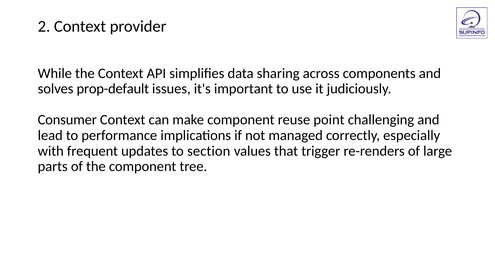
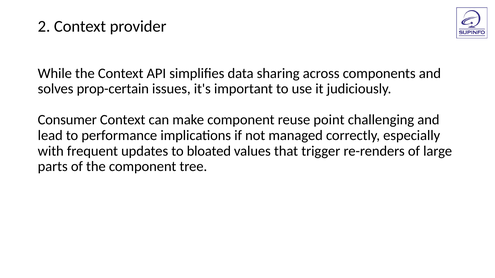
prop-default: prop-default -> prop-certain
section: section -> bloated
